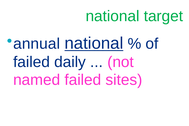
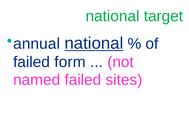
daily: daily -> form
